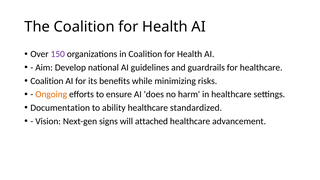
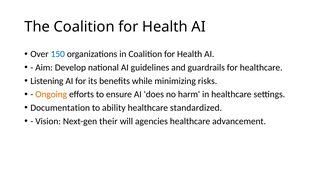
150 colour: purple -> blue
Coalition at (47, 81): Coalition -> Listening
signs: signs -> their
attached: attached -> agencies
